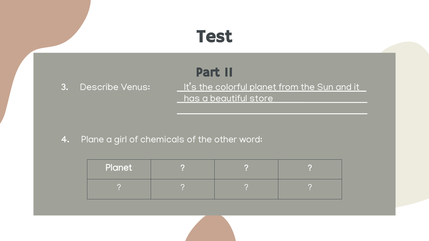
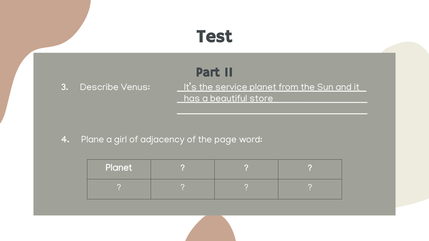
colorful: colorful -> service
chemicals: chemicals -> adjacency
other: other -> page
